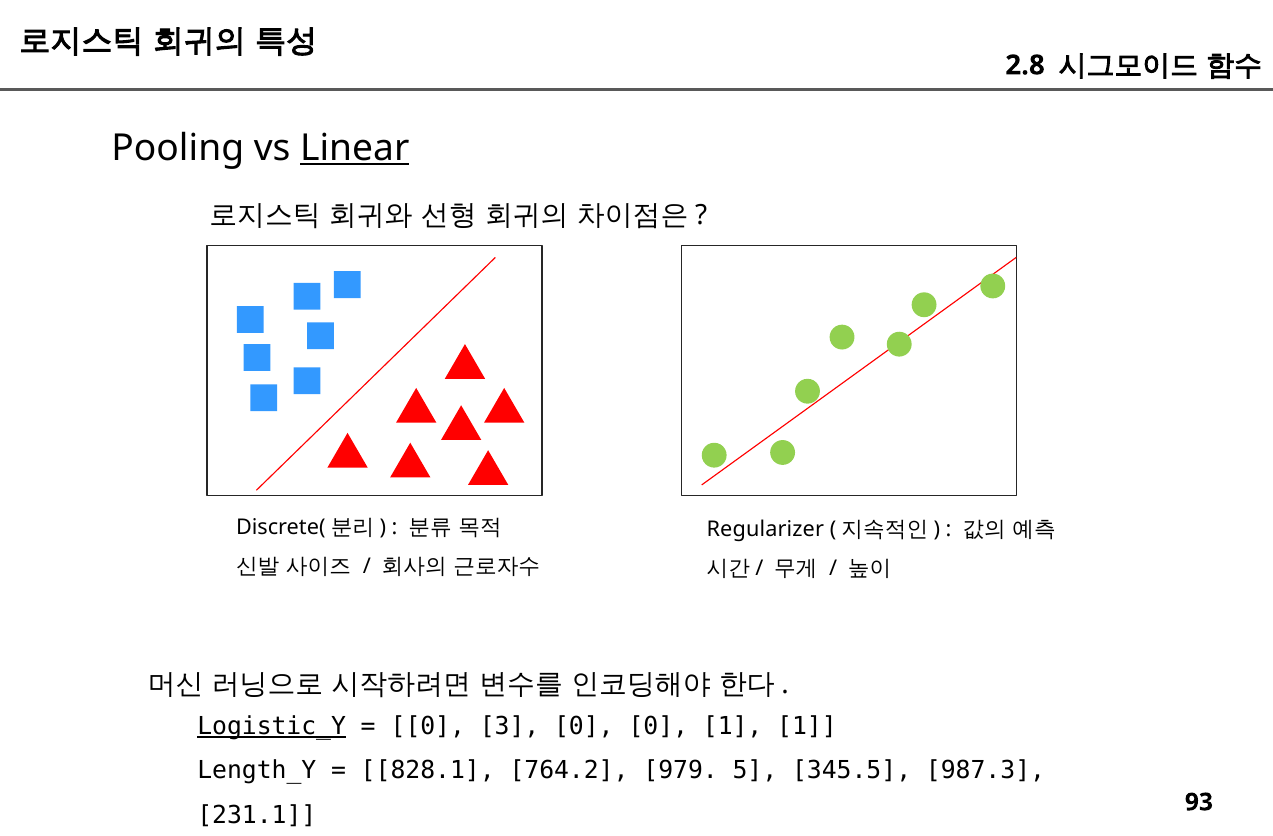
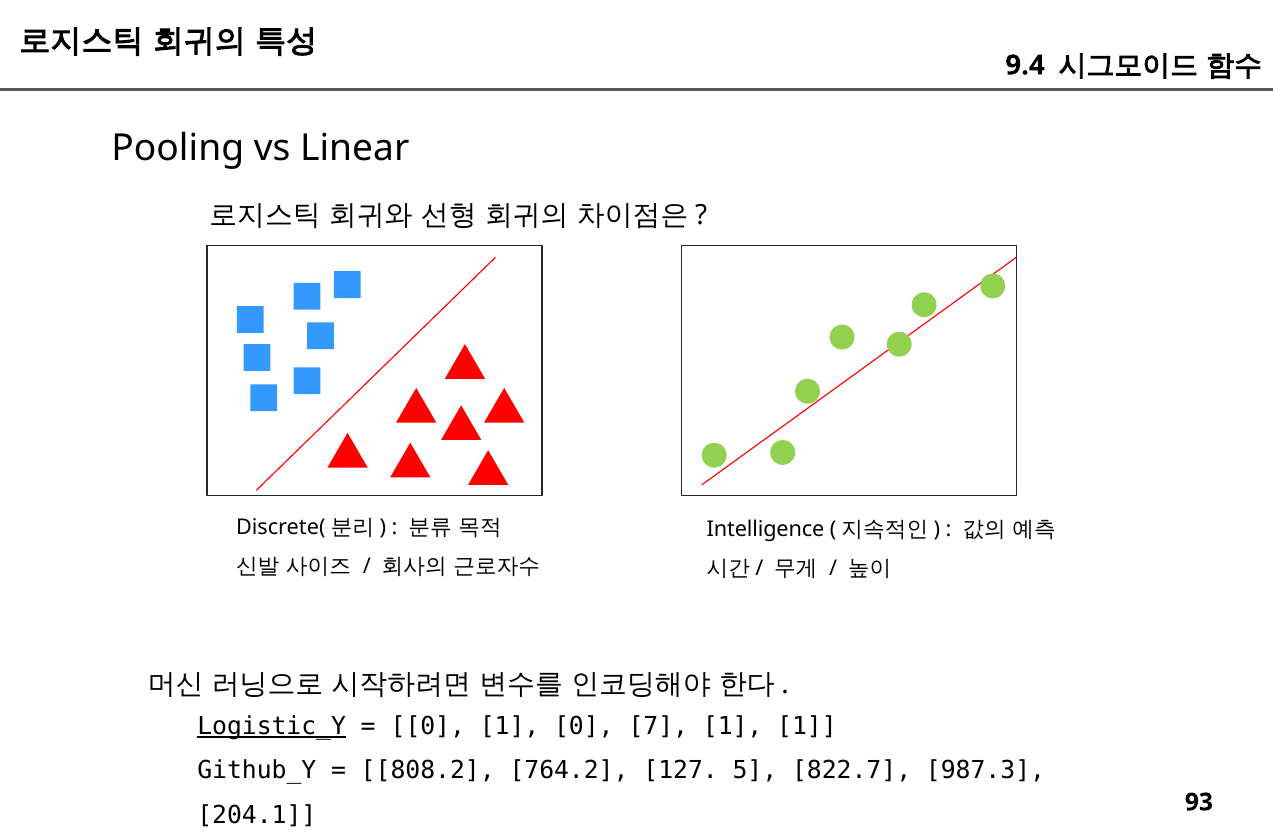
2.8: 2.8 -> 9.4
Linear underline: present -> none
Regularizer: Regularizer -> Intelligence
0 3: 3 -> 1
0 0: 0 -> 7
Length_Y: Length_Y -> Github_Y
828.1: 828.1 -> 808.2
979: 979 -> 127
345.5: 345.5 -> 822.7
231.1: 231.1 -> 204.1
